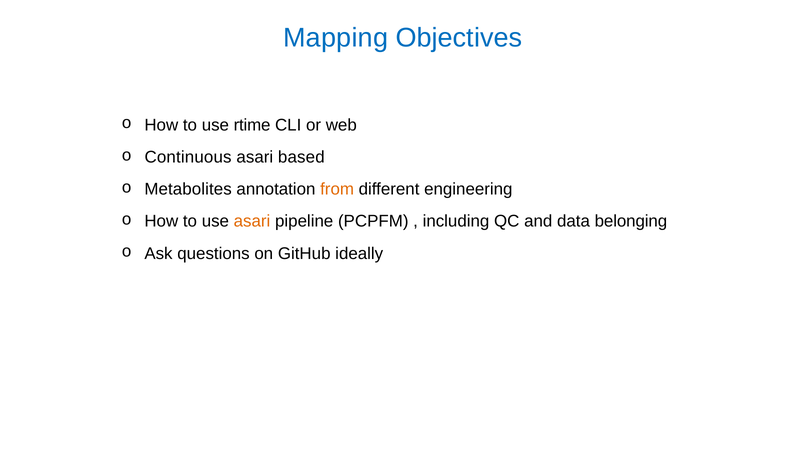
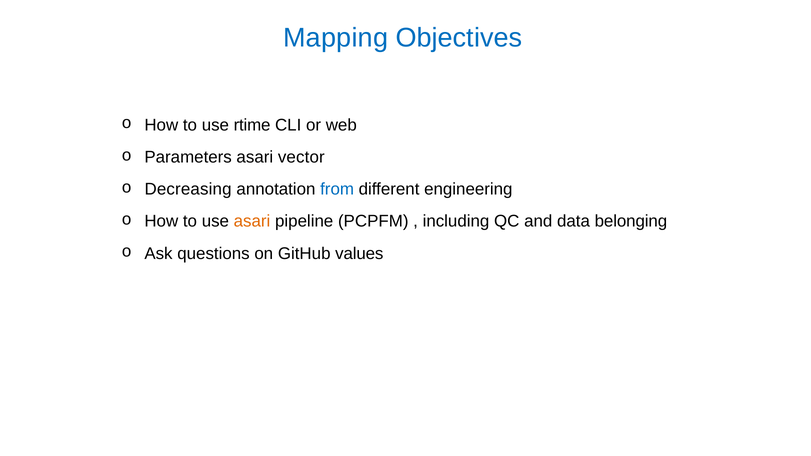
Continuous: Continuous -> Parameters
based: based -> vector
Metabolites: Metabolites -> Decreasing
from colour: orange -> blue
ideally: ideally -> values
